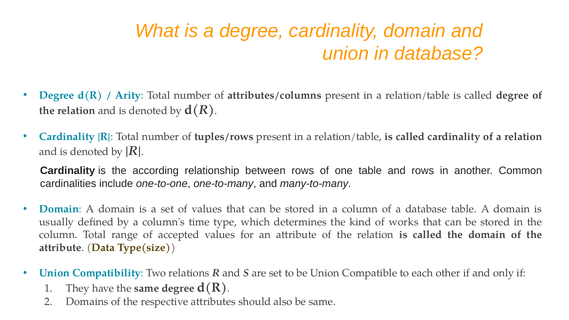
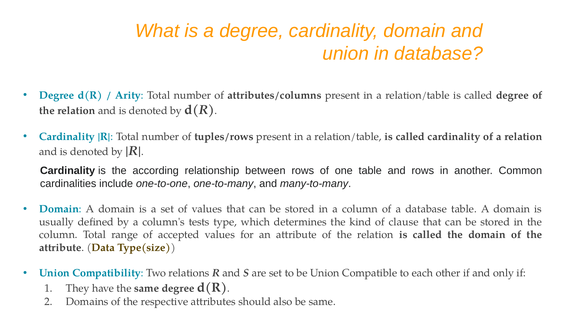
time: time -> tests
works: works -> clause
